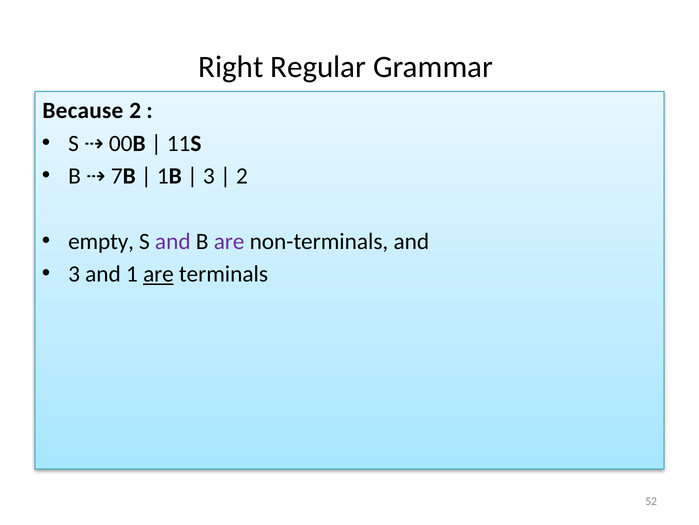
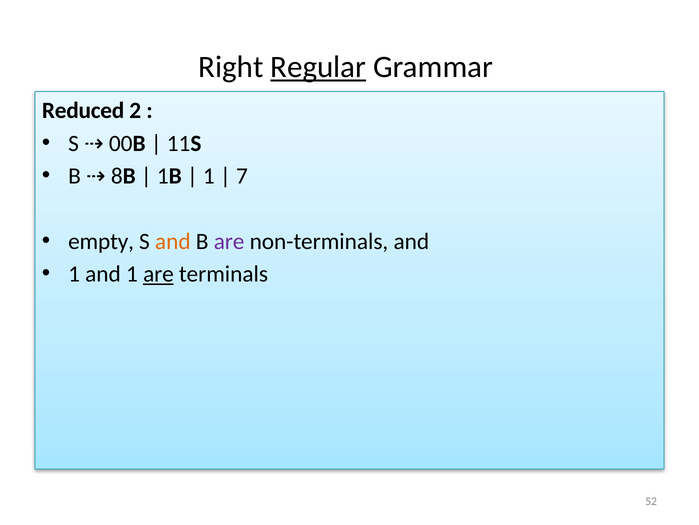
Regular underline: none -> present
Because: Because -> Reduced
7: 7 -> 8
3 at (209, 176): 3 -> 1
2 at (242, 176): 2 -> 7
and at (173, 241) colour: purple -> orange
3 at (74, 274): 3 -> 1
